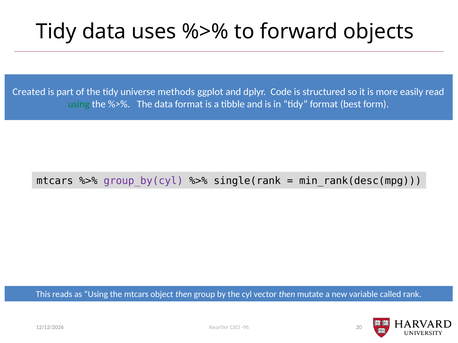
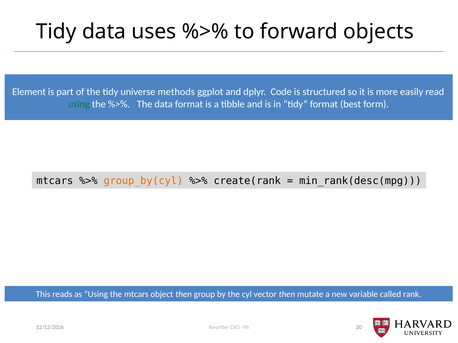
Created: Created -> Element
group_by(cyl colour: purple -> orange
single(rank: single(rank -> create(rank
